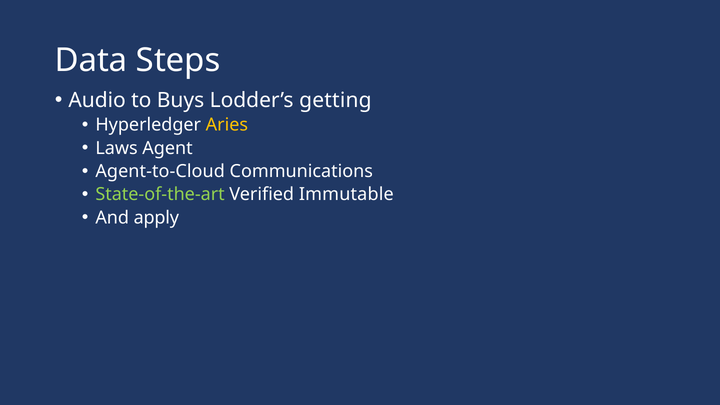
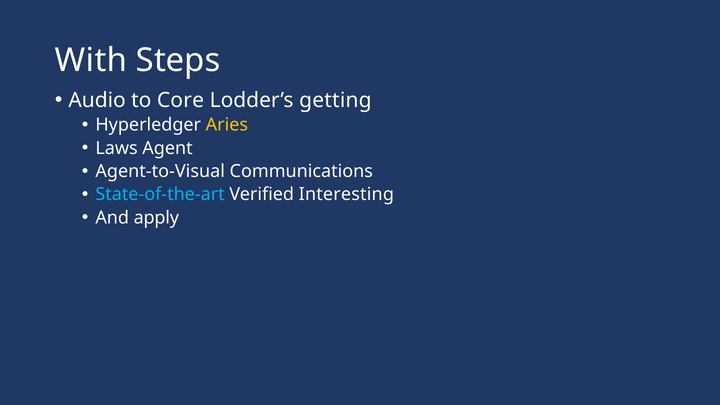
Data: Data -> With
Buys: Buys -> Core
Agent-to-Cloud: Agent-to-Cloud -> Agent-to-Visual
State-of-the-art colour: light green -> light blue
Immutable: Immutable -> Interesting
